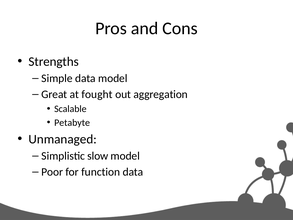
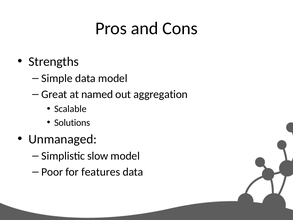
fought: fought -> named
Petabyte: Petabyte -> Solutions
function: function -> features
